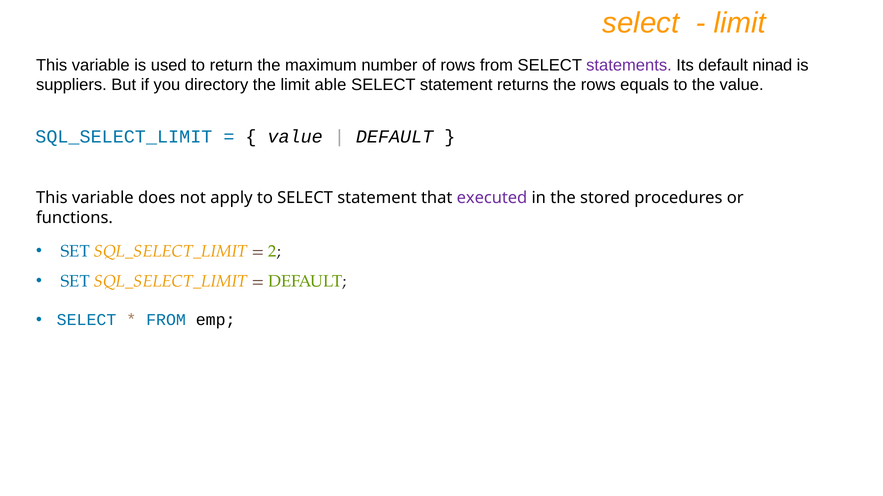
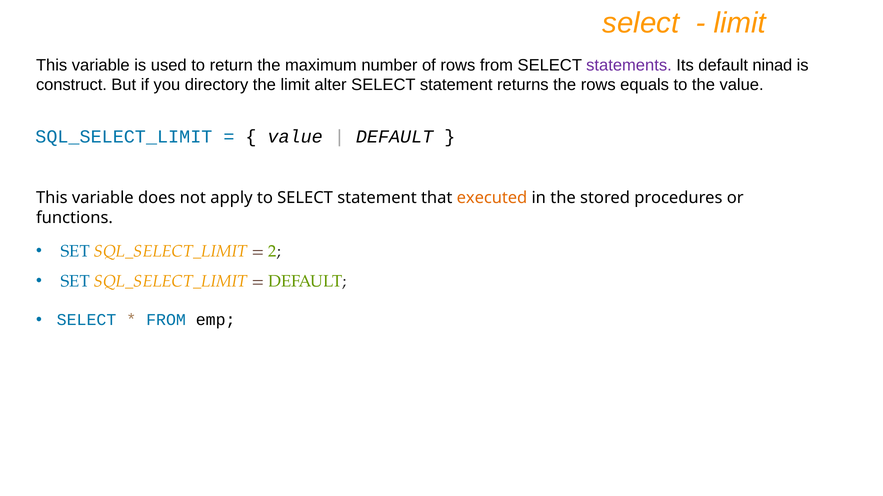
suppliers: suppliers -> construct
able: able -> alter
executed colour: purple -> orange
